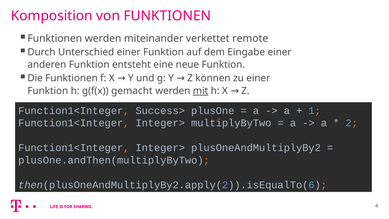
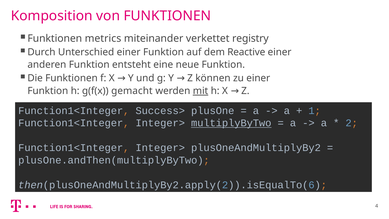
Funktionen werden: werden -> metrics
remote: remote -> registry
Eingabe: Eingabe -> Reactive
multiplyByTwo underline: none -> present
